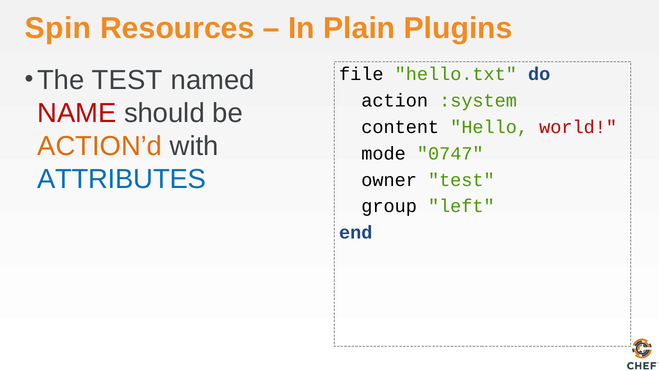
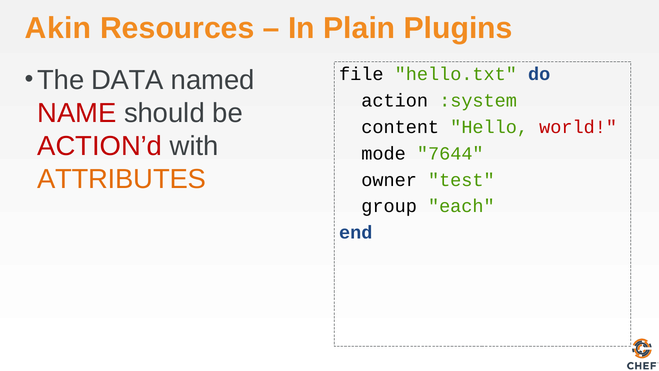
Spin: Spin -> Akin
The TEST: TEST -> DATA
ACTION’d colour: orange -> red
0747: 0747 -> 7644
ATTRIBUTES colour: blue -> orange
left: left -> each
